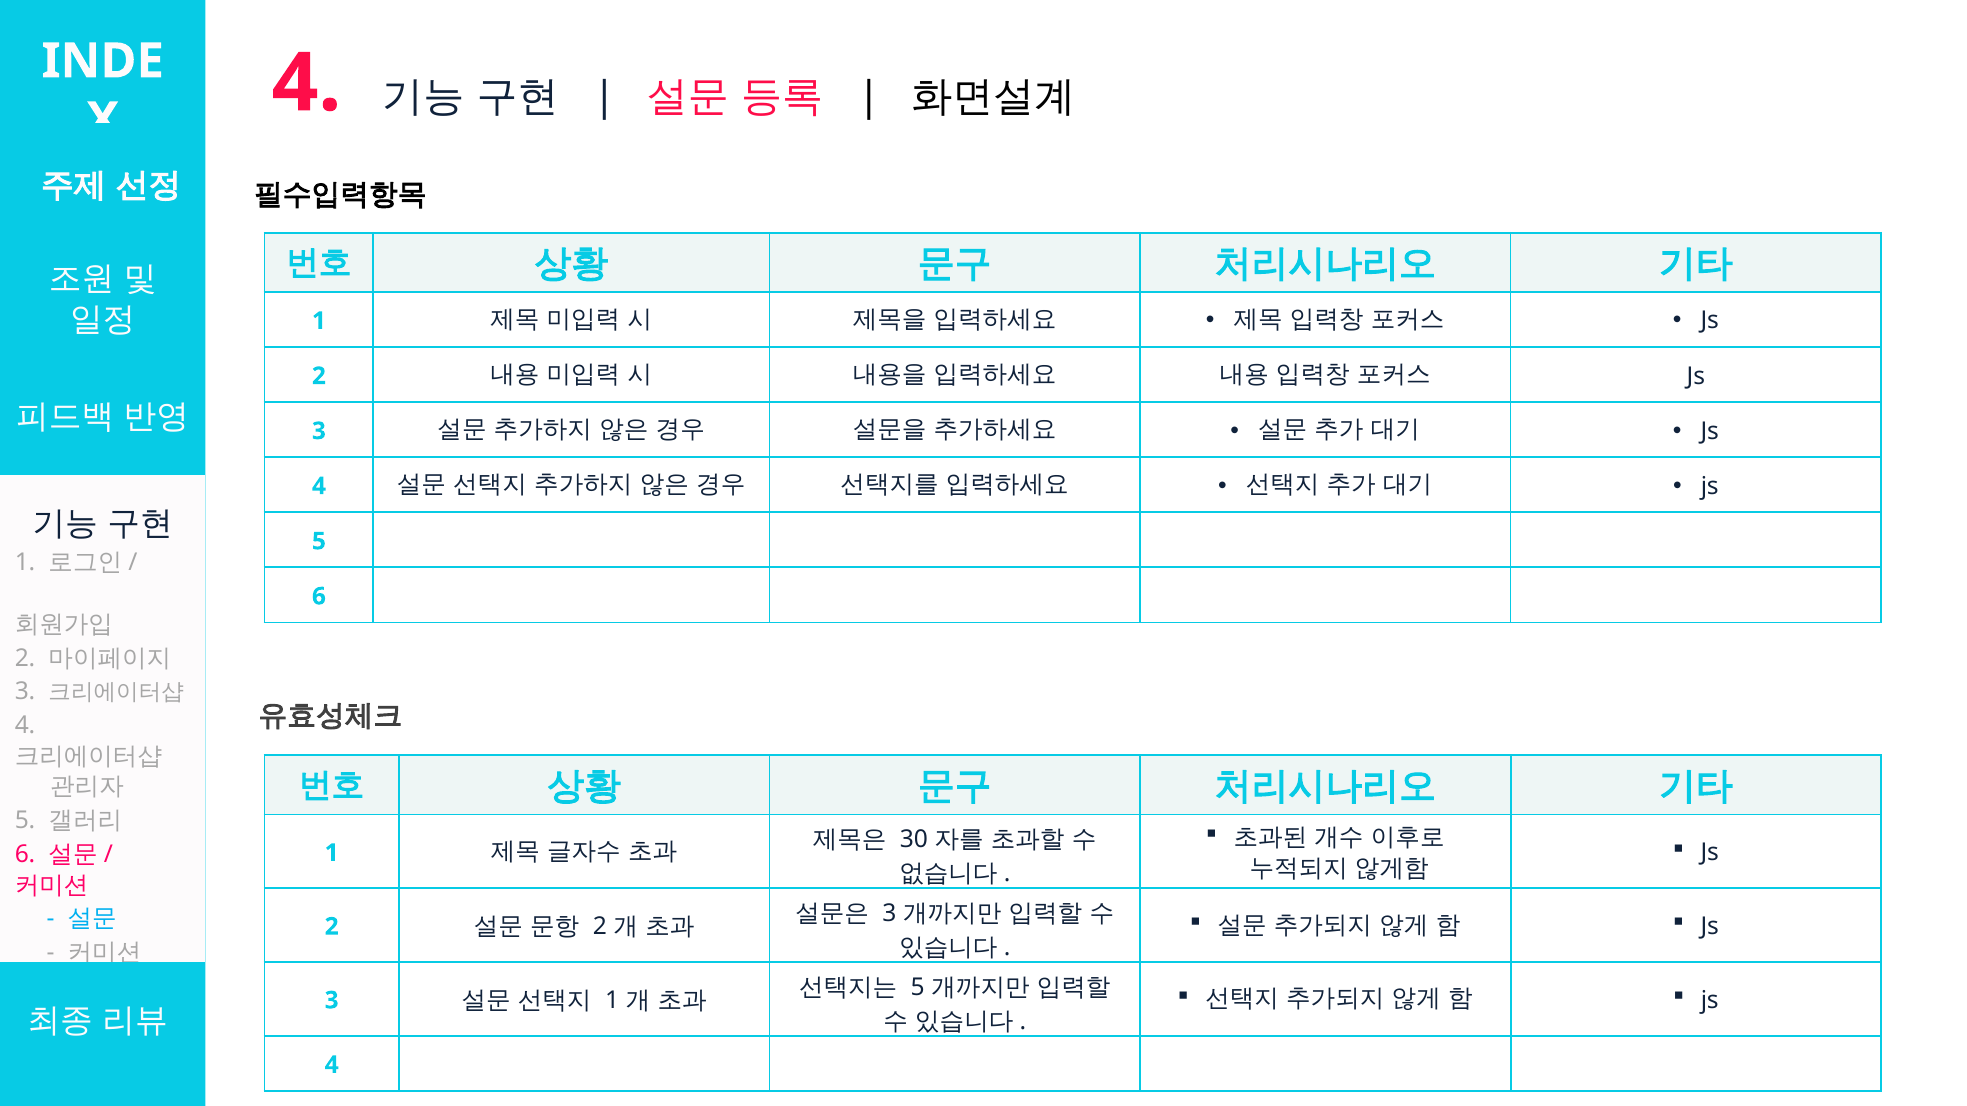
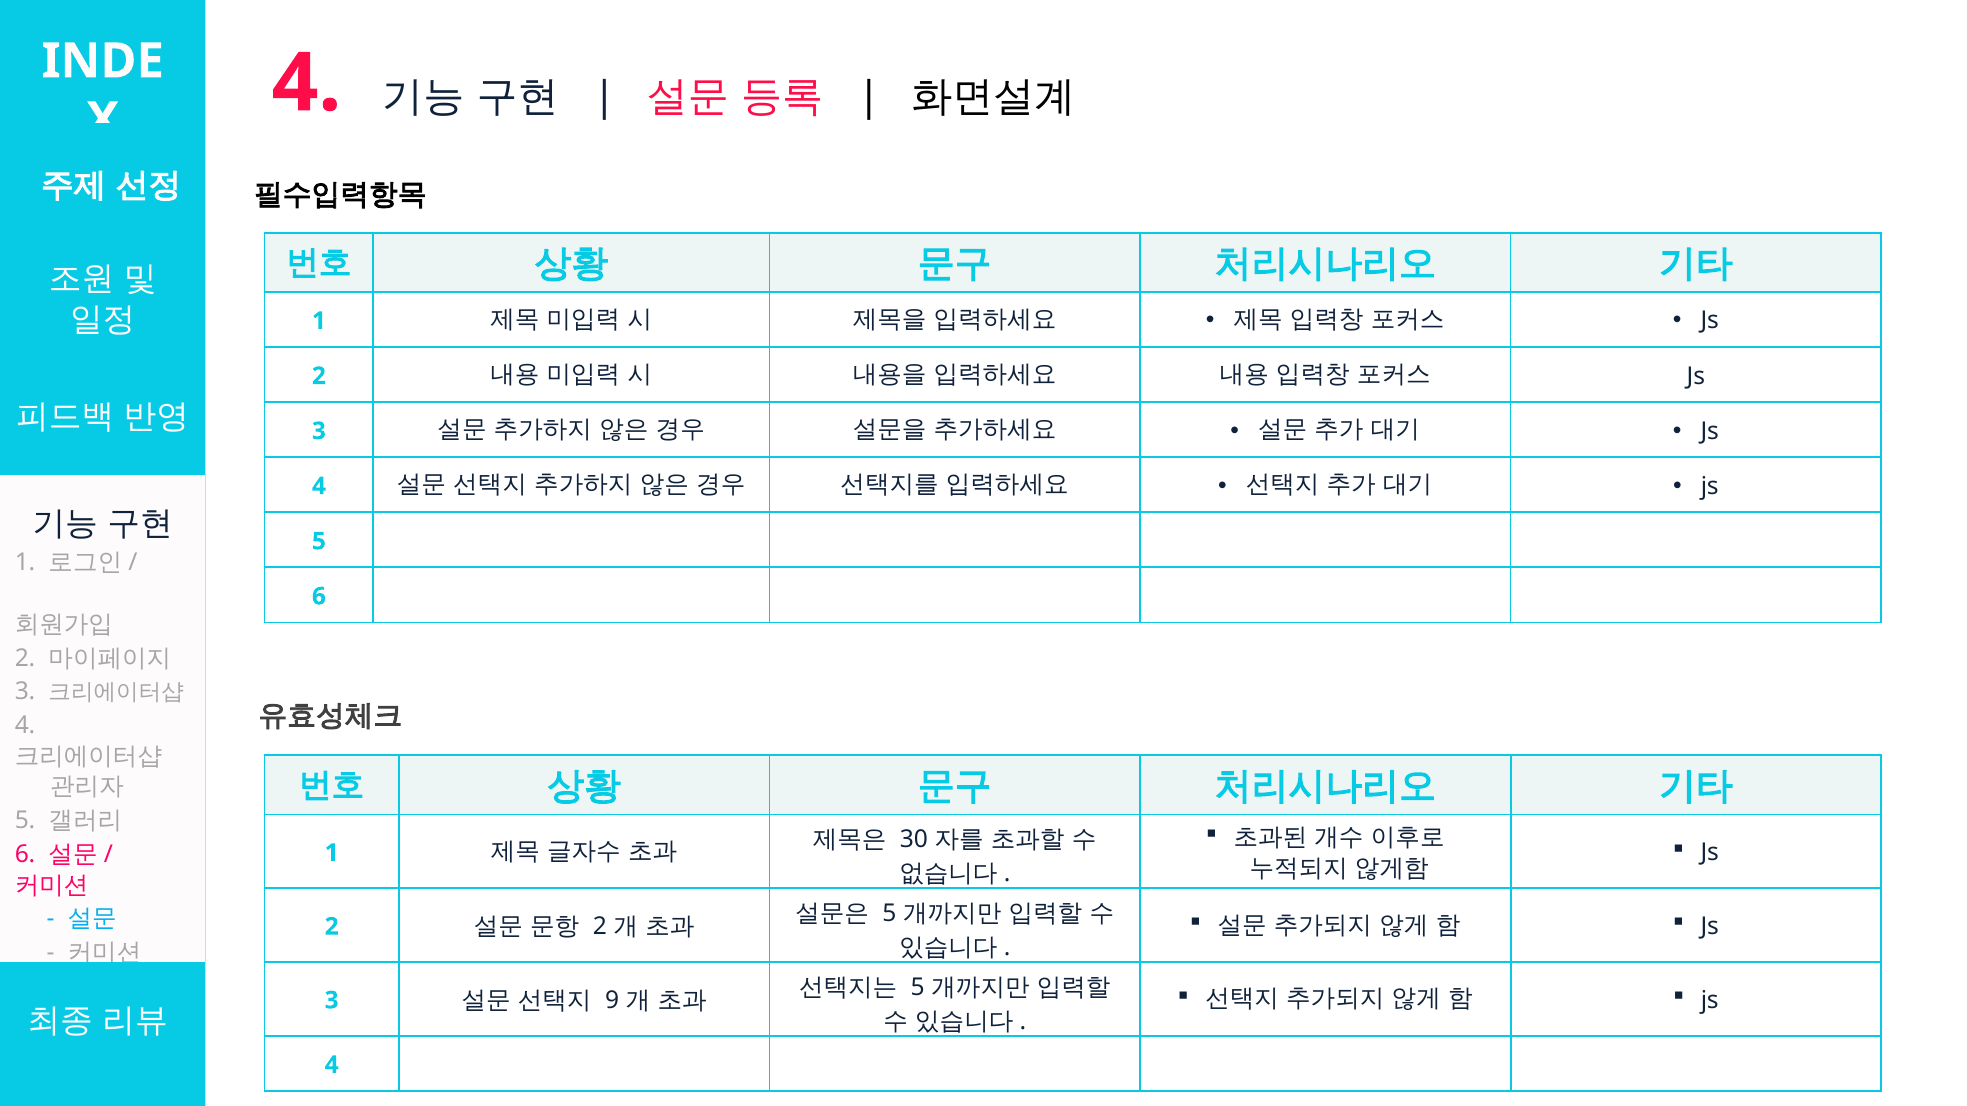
3 at (889, 914): 3 -> 5
1 at (612, 1001): 1 -> 9
